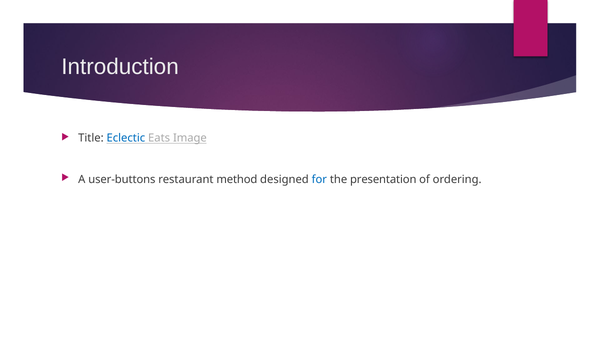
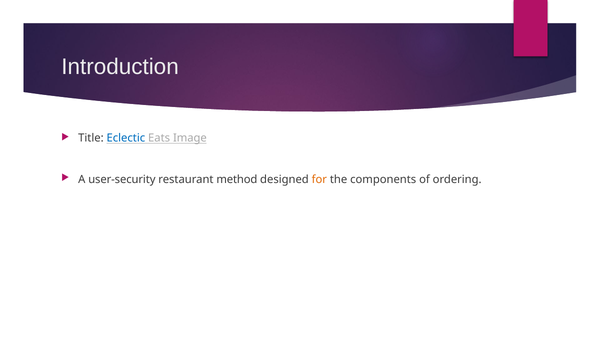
user-buttons: user-buttons -> user-security
for colour: blue -> orange
presentation: presentation -> components
